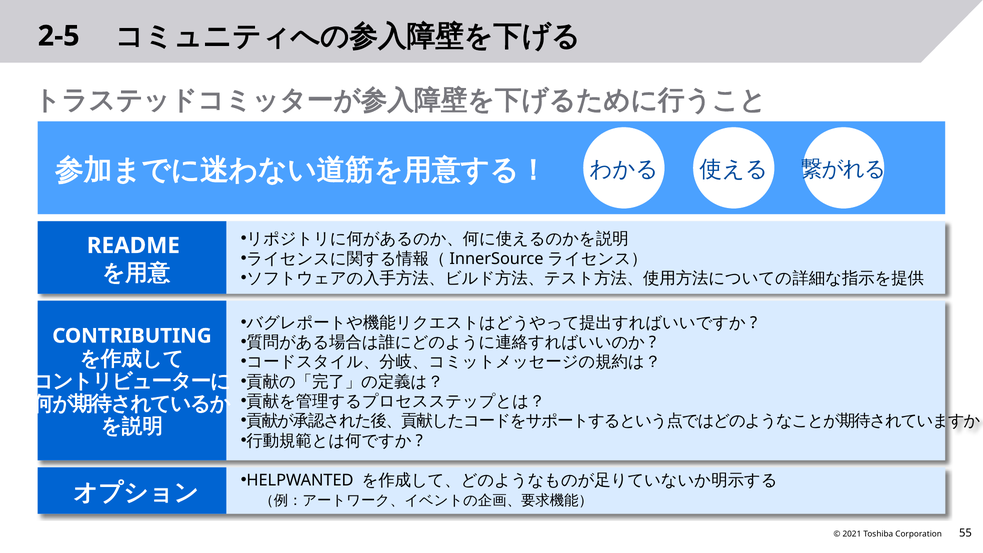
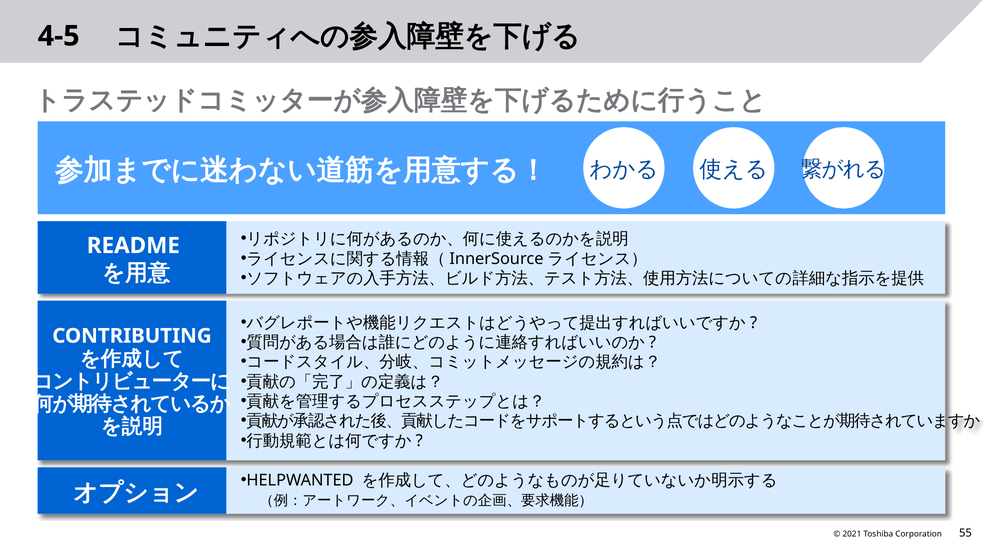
2-5: 2-5 -> 4-5
